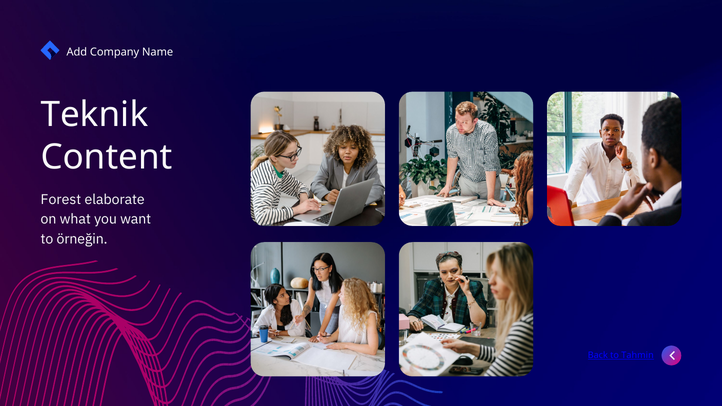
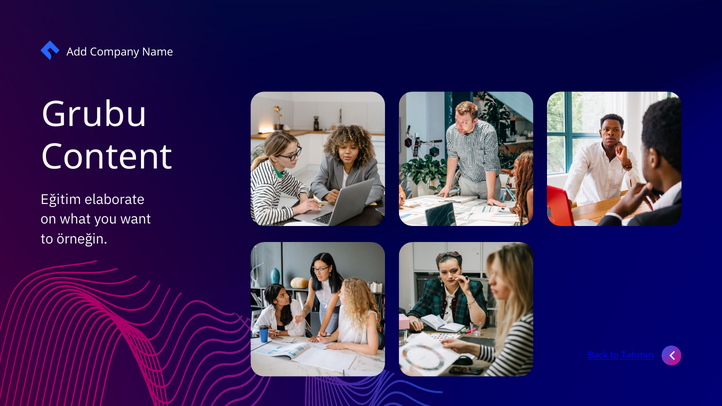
Teknik: Teknik -> Grubu
Forest: Forest -> Eğitim
